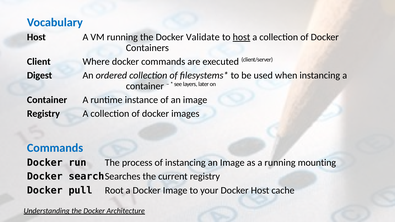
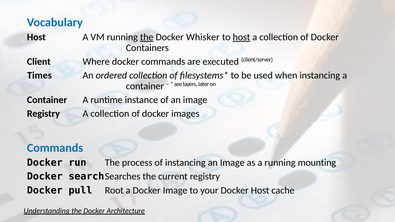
the at (147, 37) underline: none -> present
Validate: Validate -> Whisker
Digest: Digest -> Times
